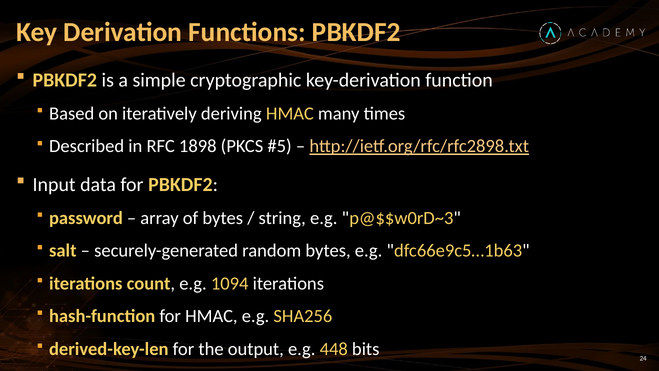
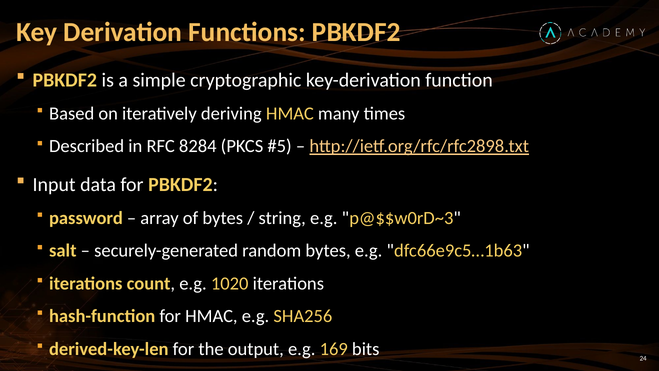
1898: 1898 -> 8284
1094: 1094 -> 1020
448: 448 -> 169
